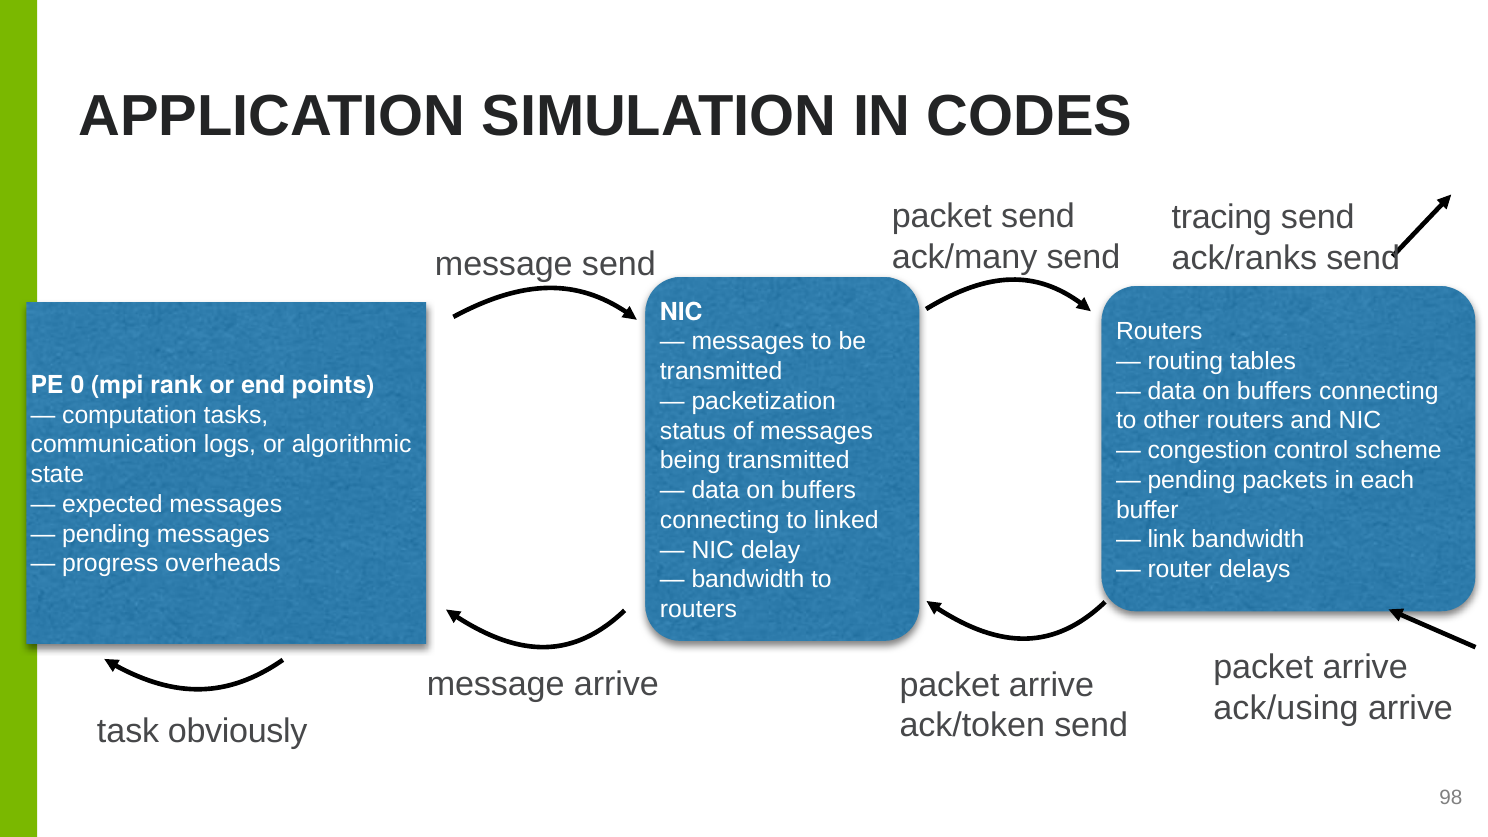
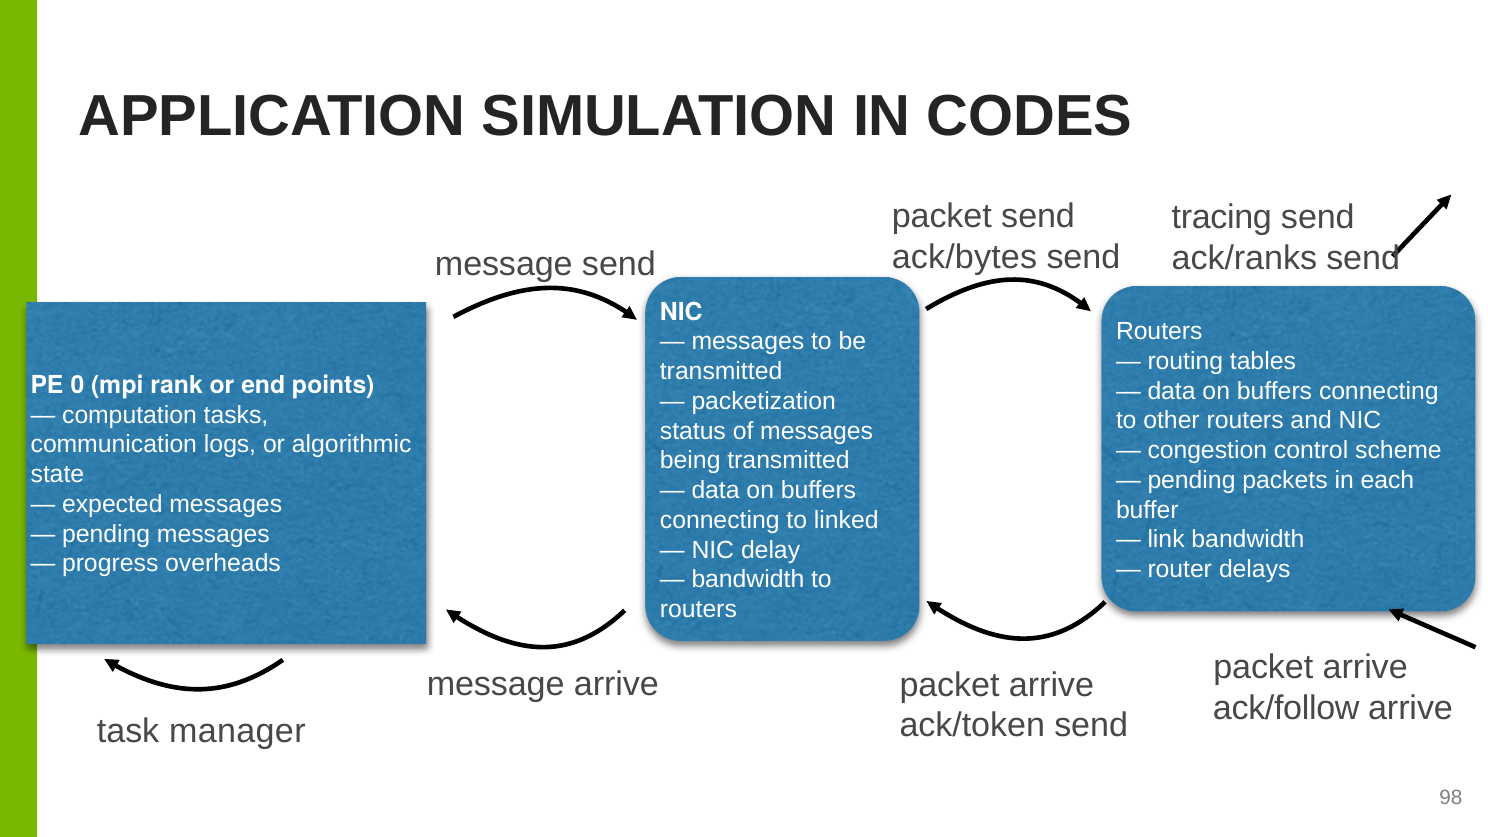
ack/many: ack/many -> ack/bytes
ack/using: ack/using -> ack/follow
obviously: obviously -> manager
